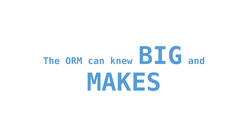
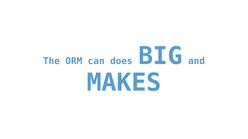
knew: knew -> does
